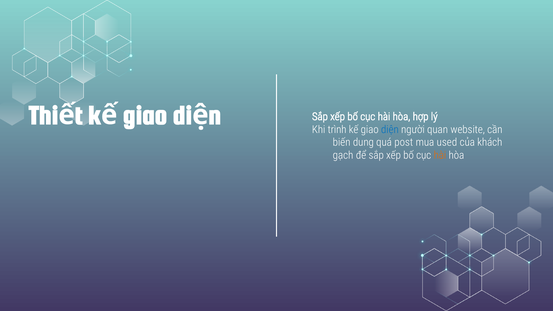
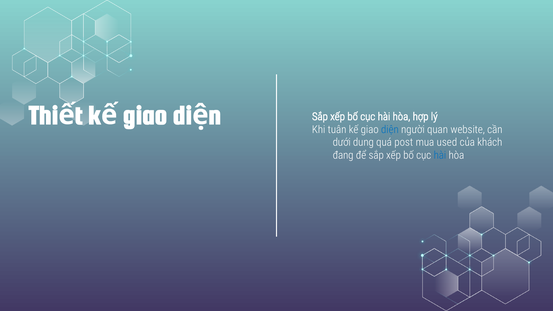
trình: trình -> tuân
biến: biến -> dưới
gạch: gạch -> đang
hài at (440, 155) colour: orange -> blue
